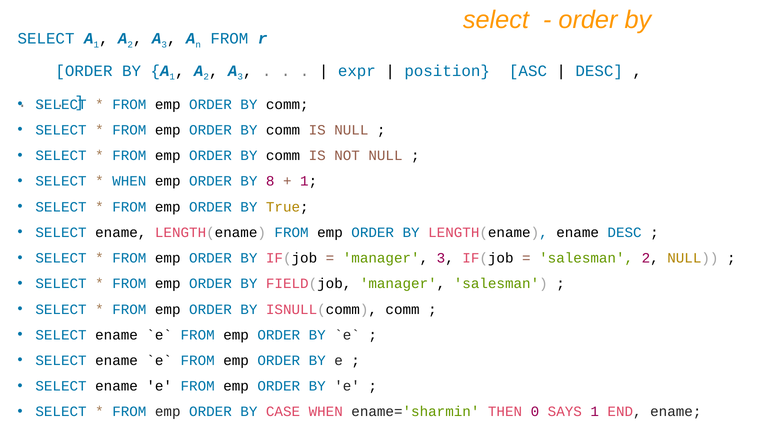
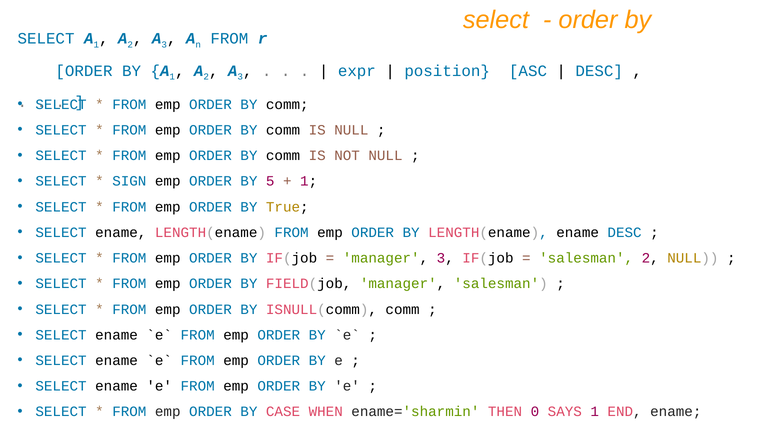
WHEN at (129, 181): WHEN -> SIGN
8: 8 -> 5
